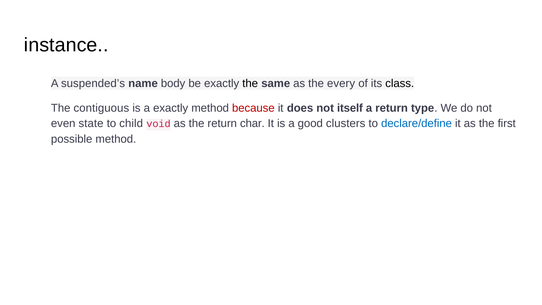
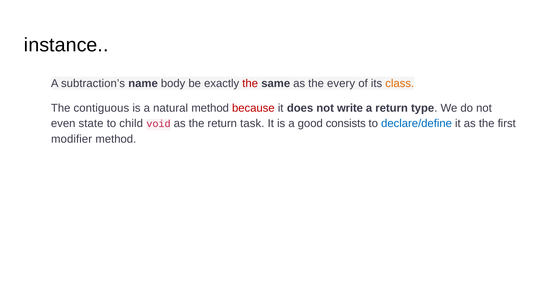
suspended’s: suspended’s -> subtraction’s
the at (250, 83) colour: black -> red
class colour: black -> orange
a exactly: exactly -> natural
itself: itself -> write
char: char -> task
clusters: clusters -> consists
possible: possible -> modifier
